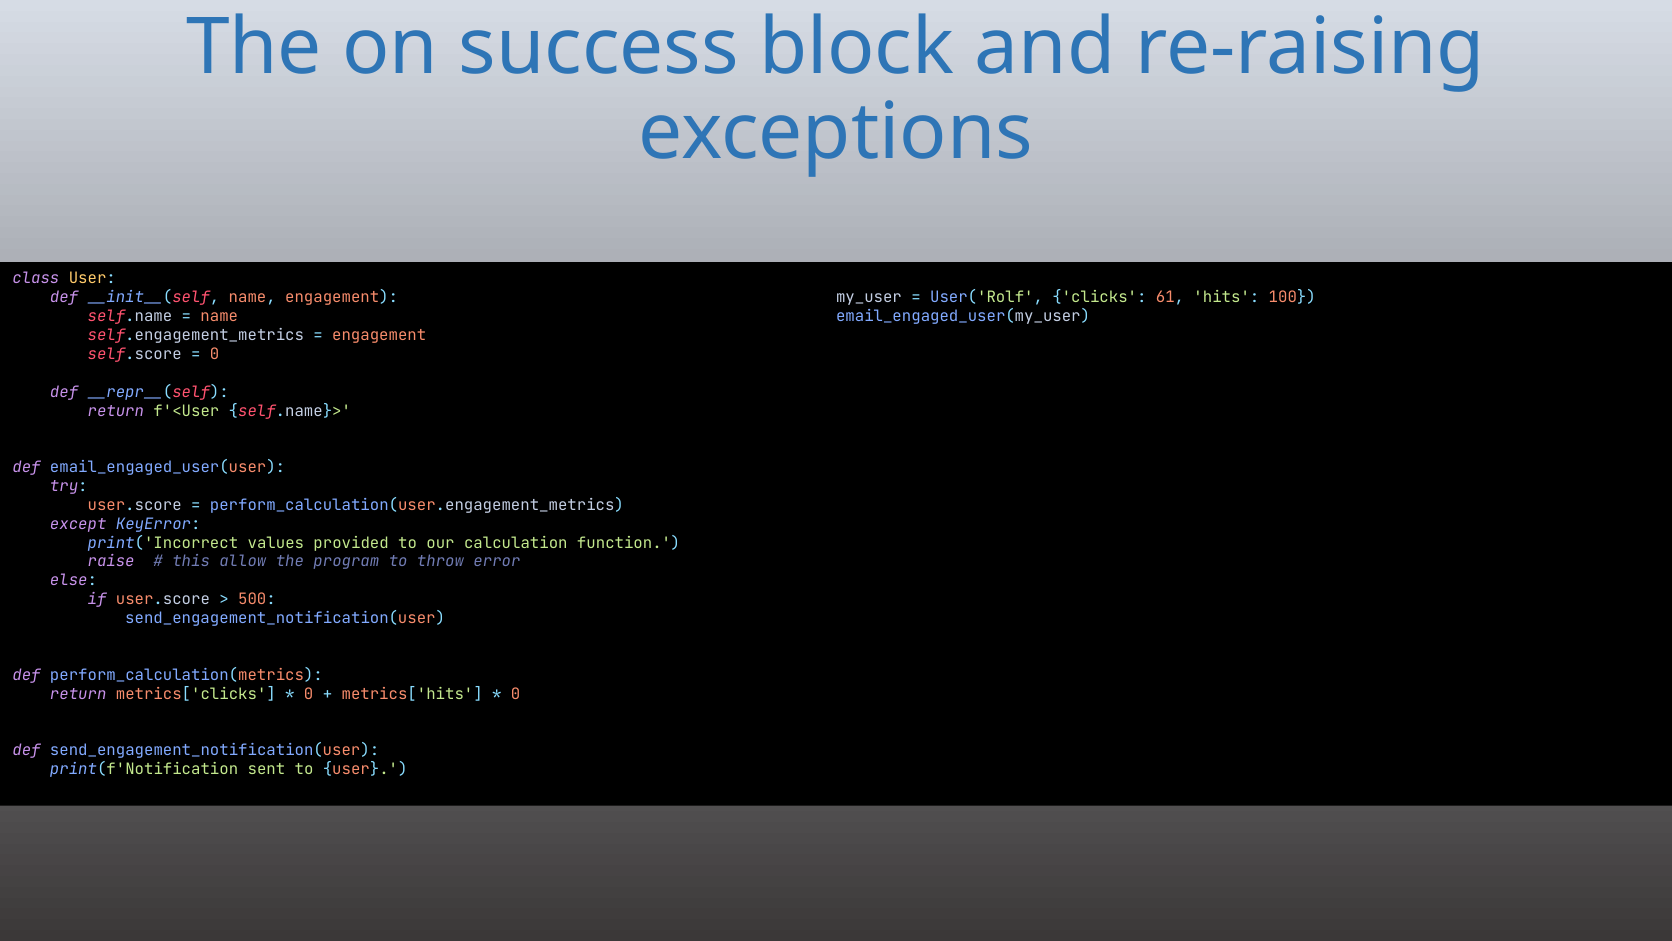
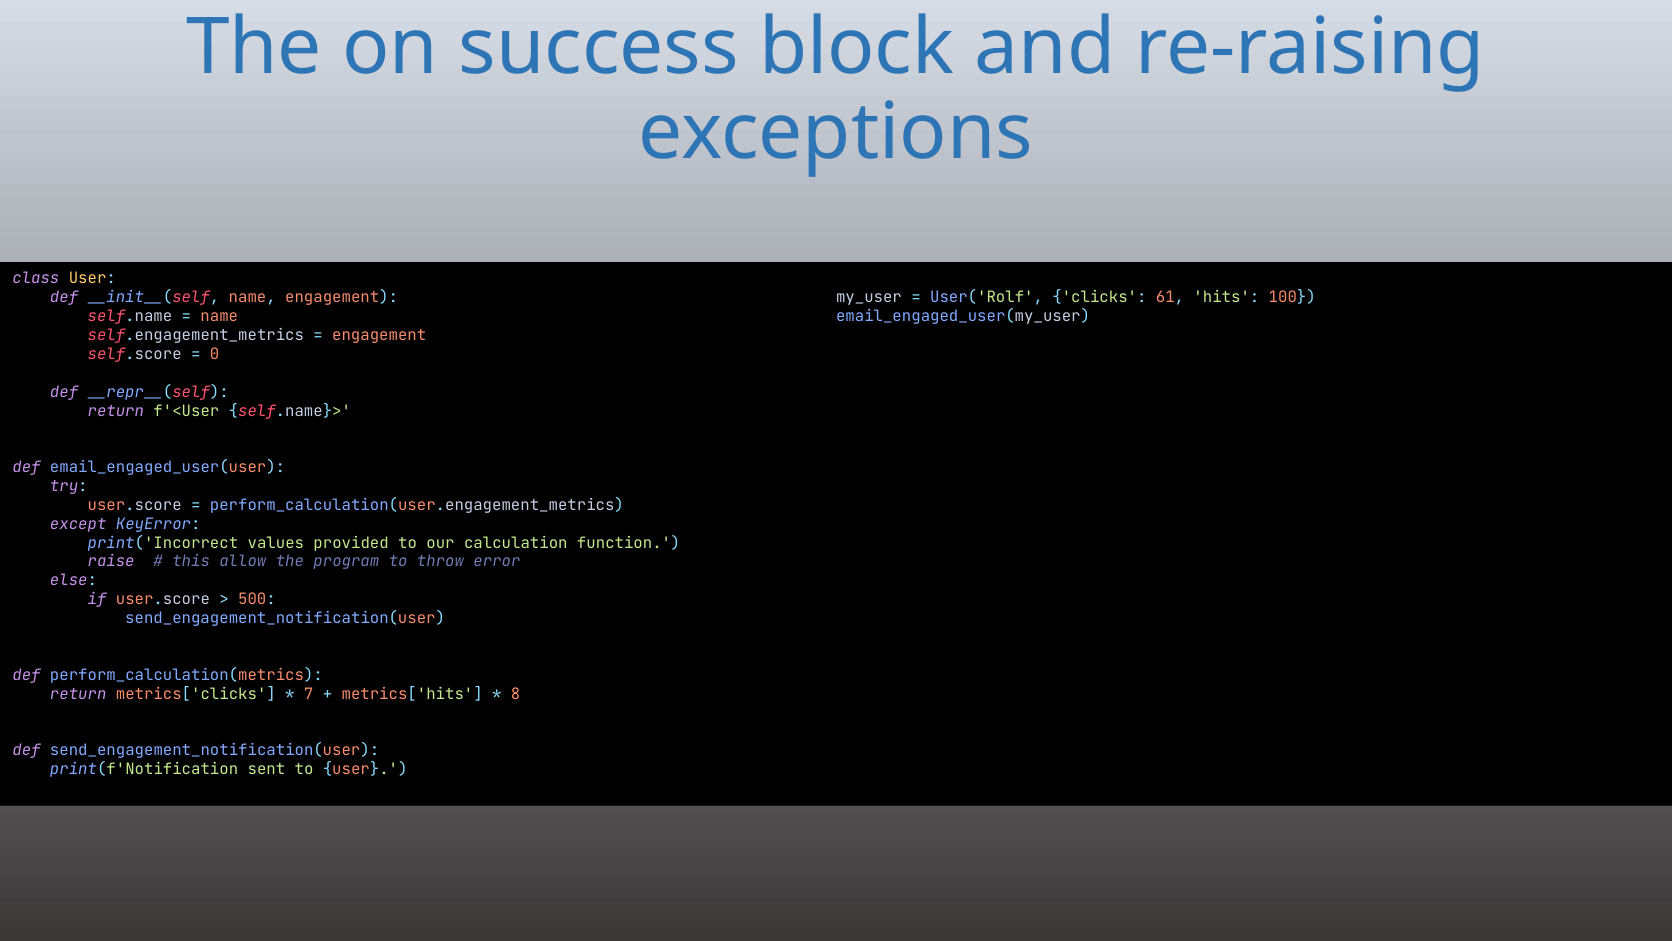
0 at (309, 693): 0 -> 7
0 at (516, 693): 0 -> 8
